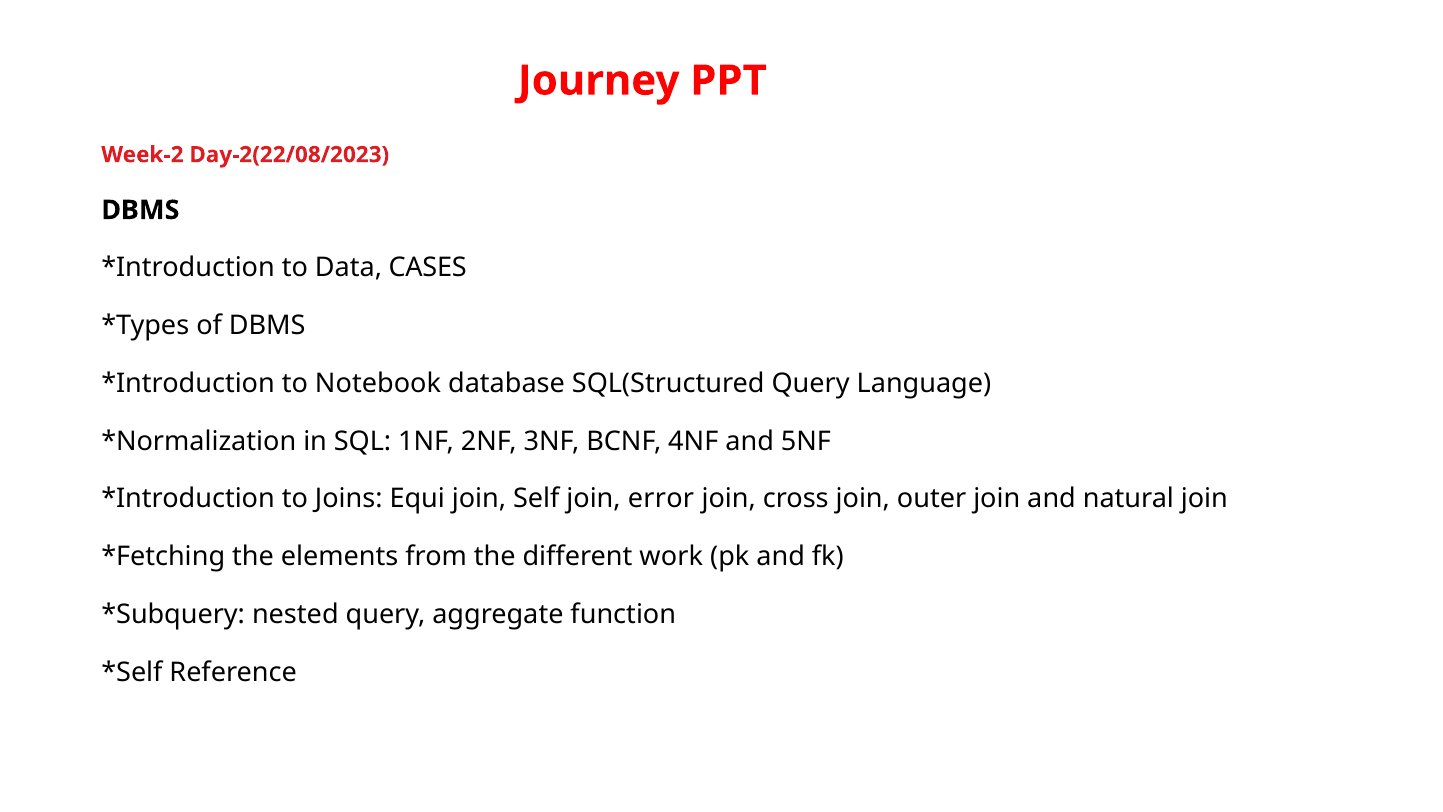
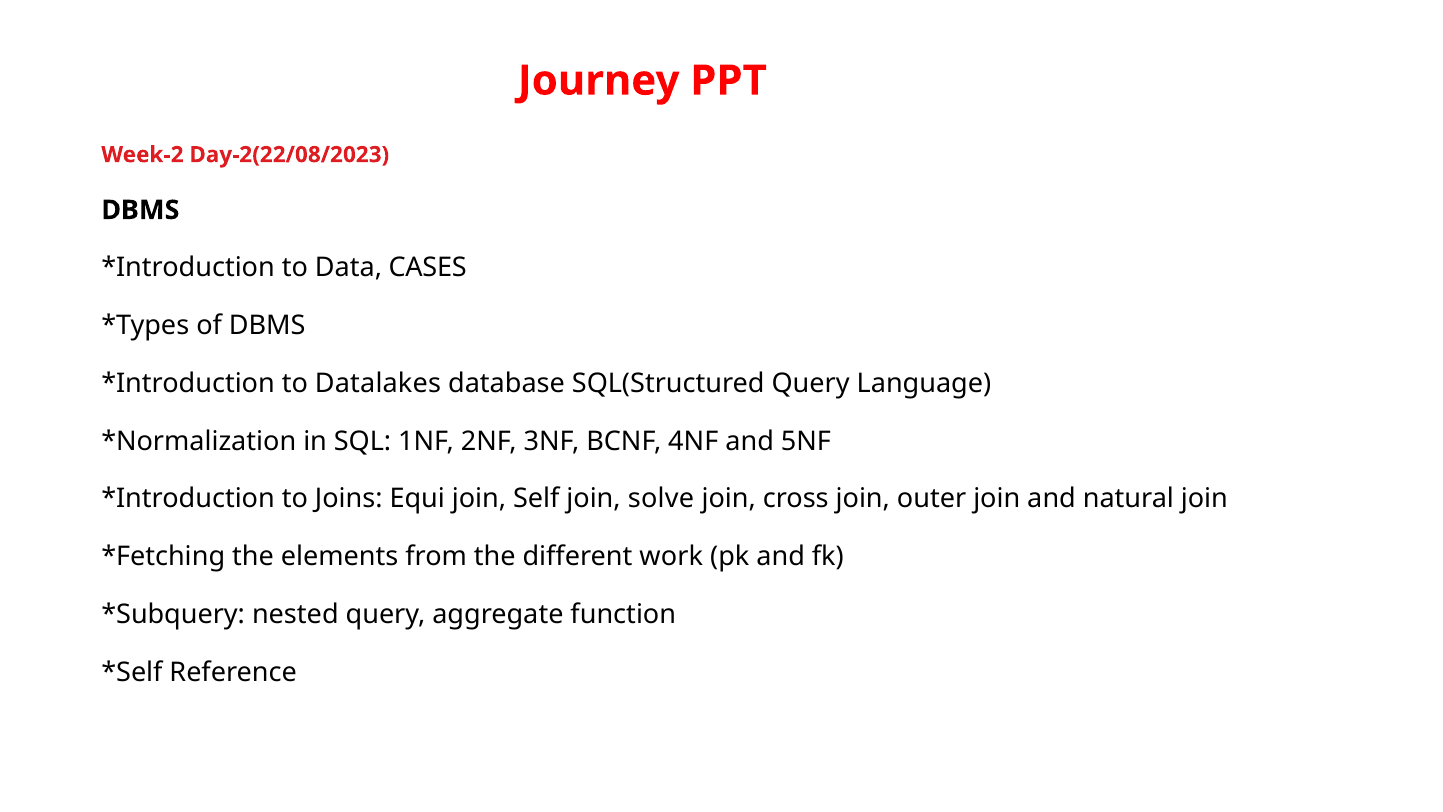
Notebook: Notebook -> Datalakes
error: error -> solve
